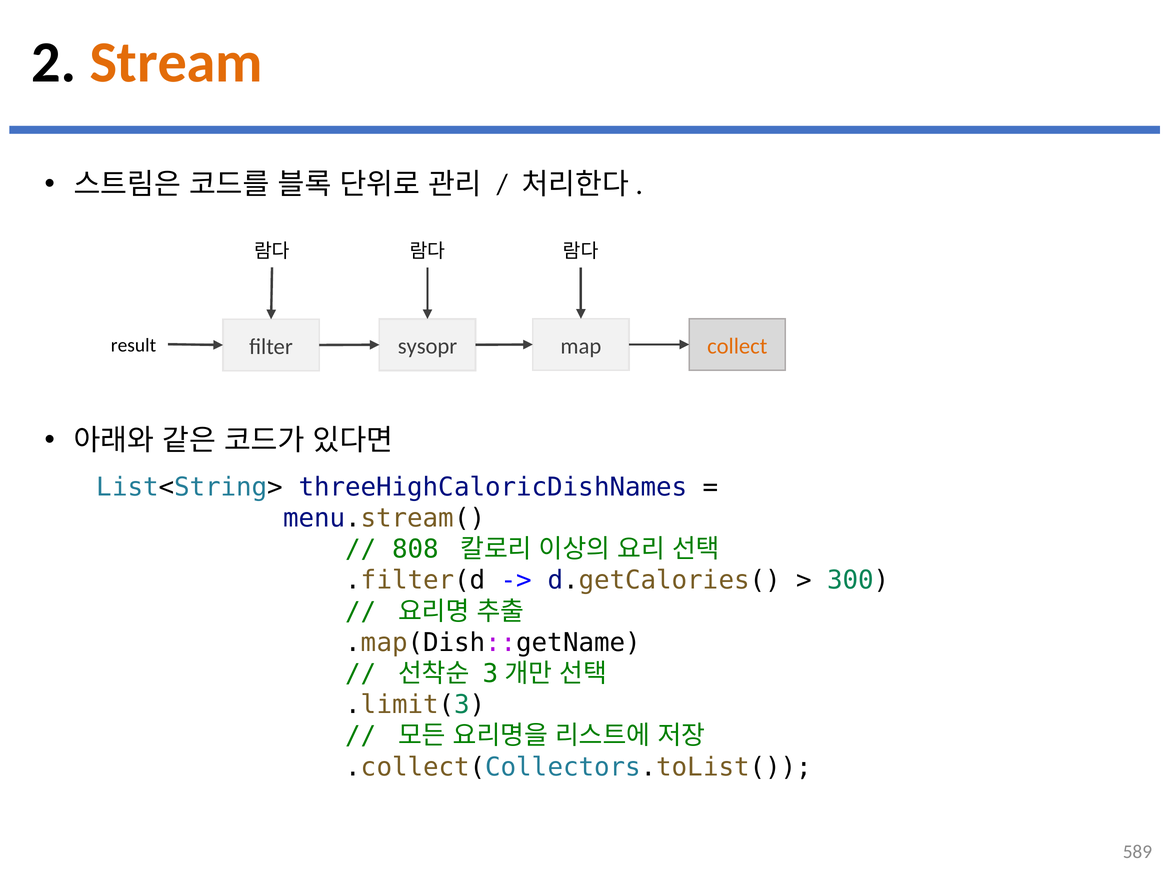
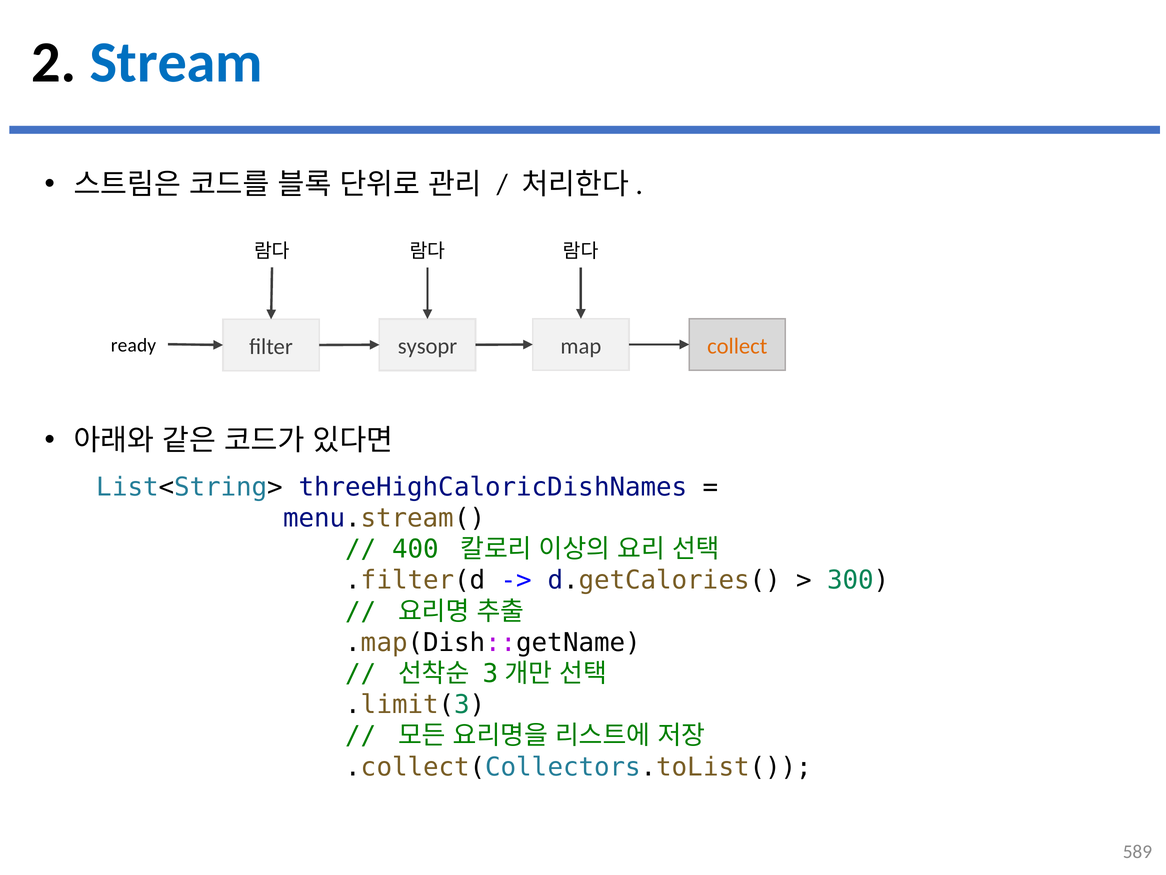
Stream colour: orange -> blue
result: result -> ready
808: 808 -> 400
